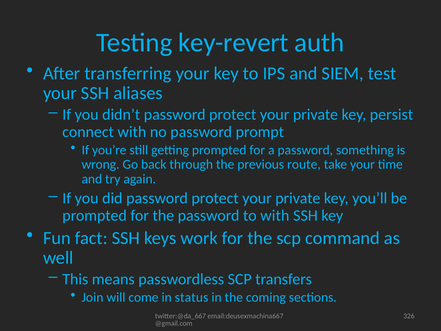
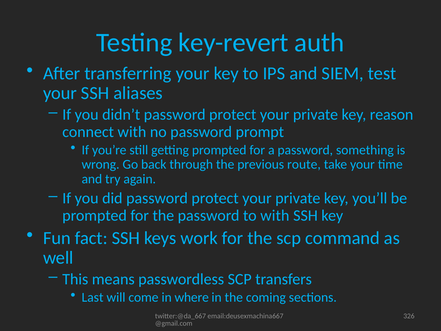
persist: persist -> reason
Join: Join -> Last
status: status -> where
